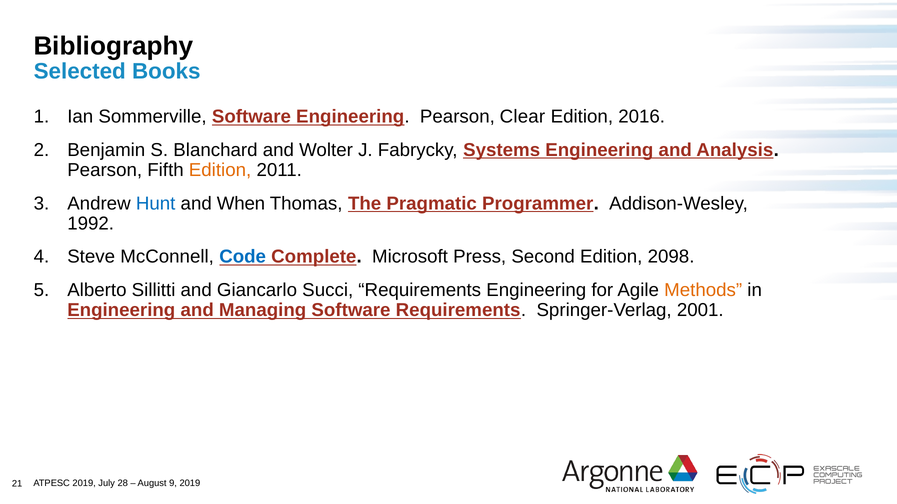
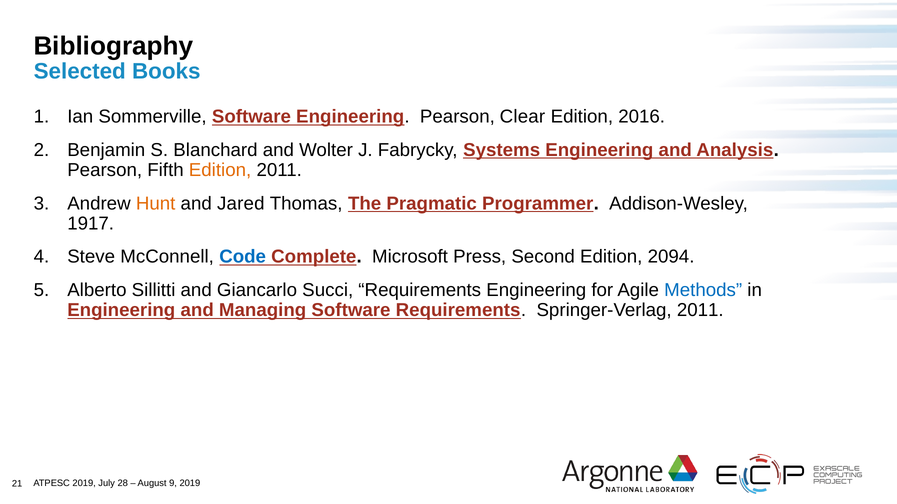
Hunt colour: blue -> orange
When: When -> Jared
1992: 1992 -> 1917
2098: 2098 -> 2094
Methods colour: orange -> blue
Springer-Verlag 2001: 2001 -> 2011
